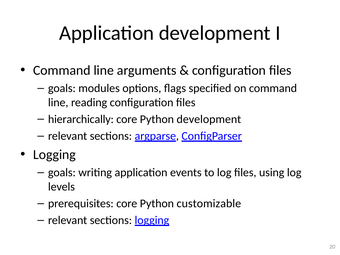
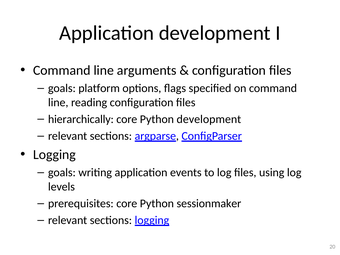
modules: modules -> platform
customizable: customizable -> sessionmaker
